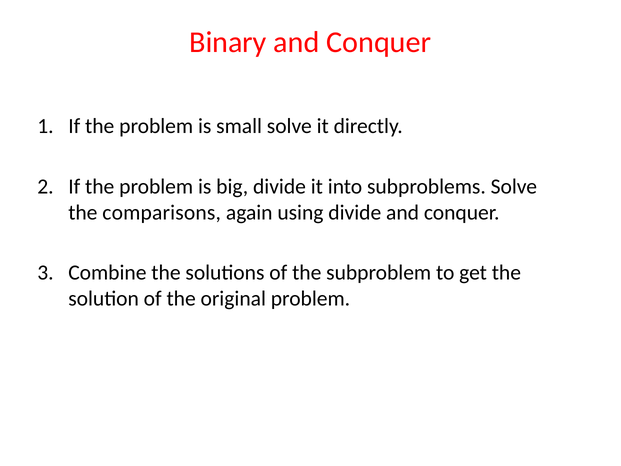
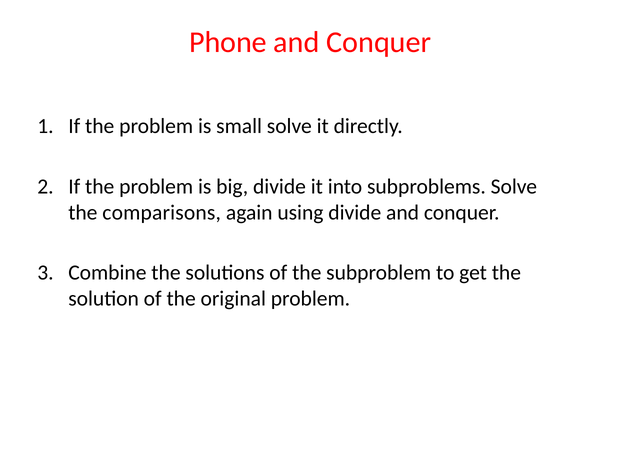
Binary: Binary -> Phone
